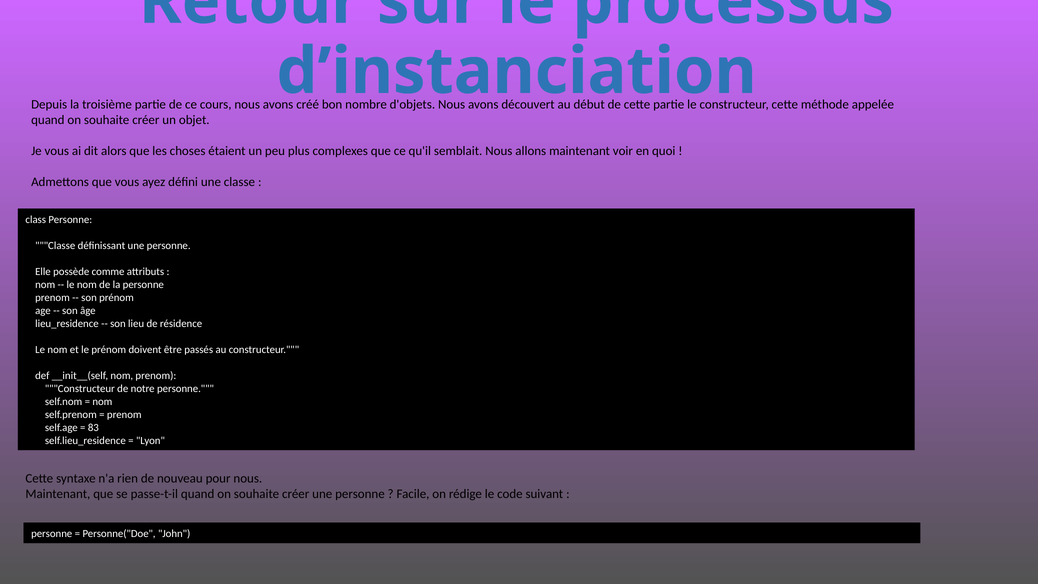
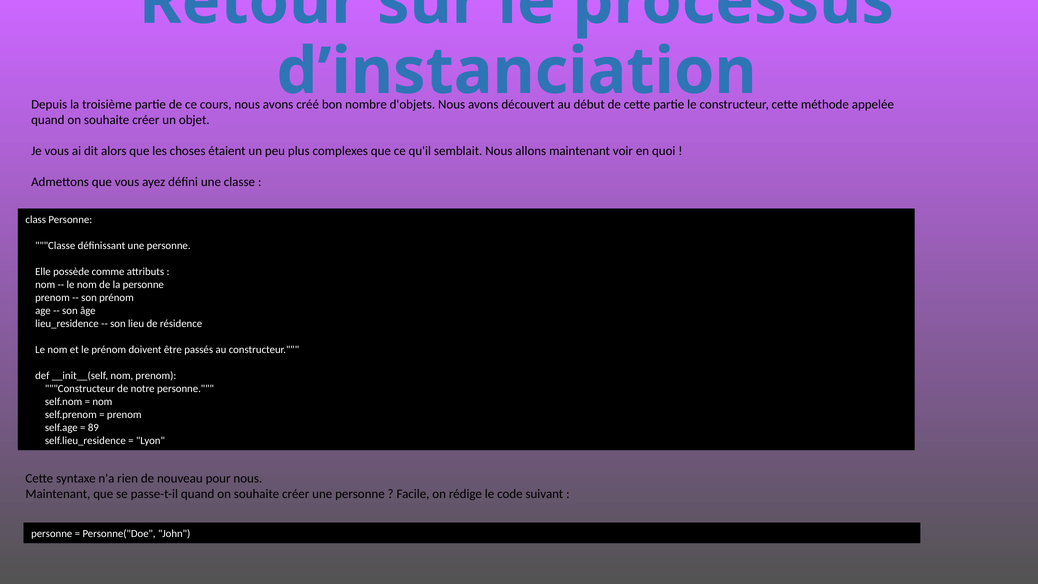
83: 83 -> 89
